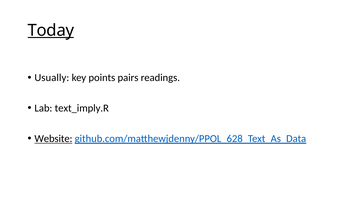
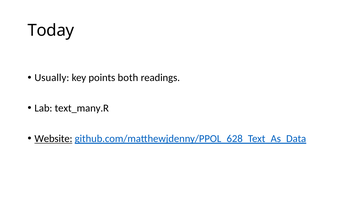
Today underline: present -> none
pairs: pairs -> both
text_imply.R: text_imply.R -> text_many.R
